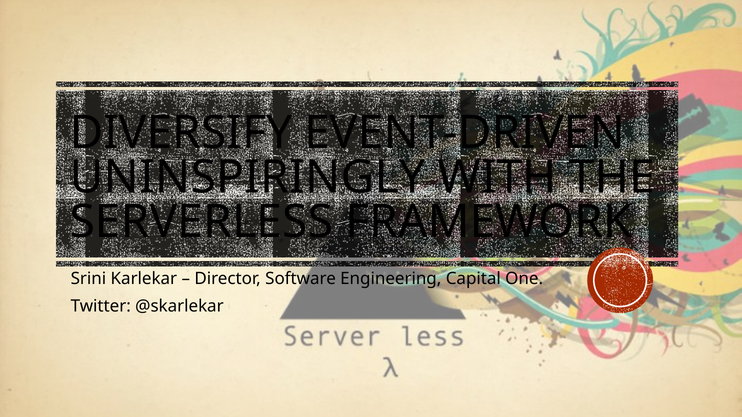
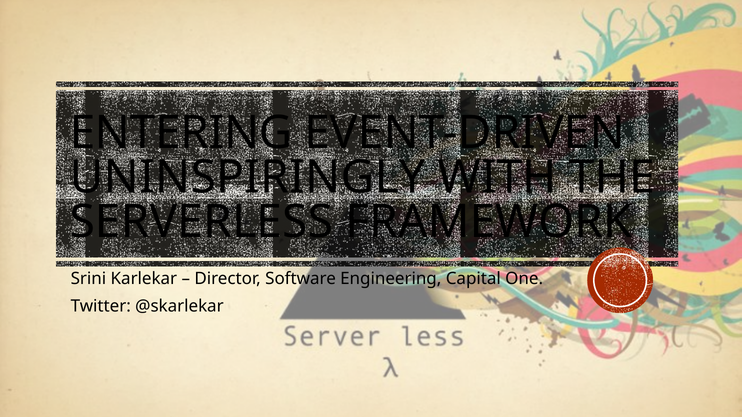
DIVERSIFY: DIVERSIFY -> ENTERING
